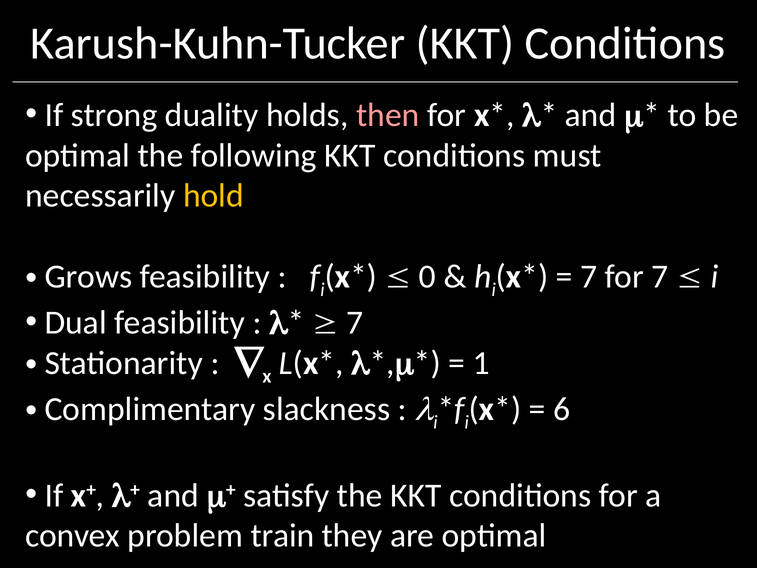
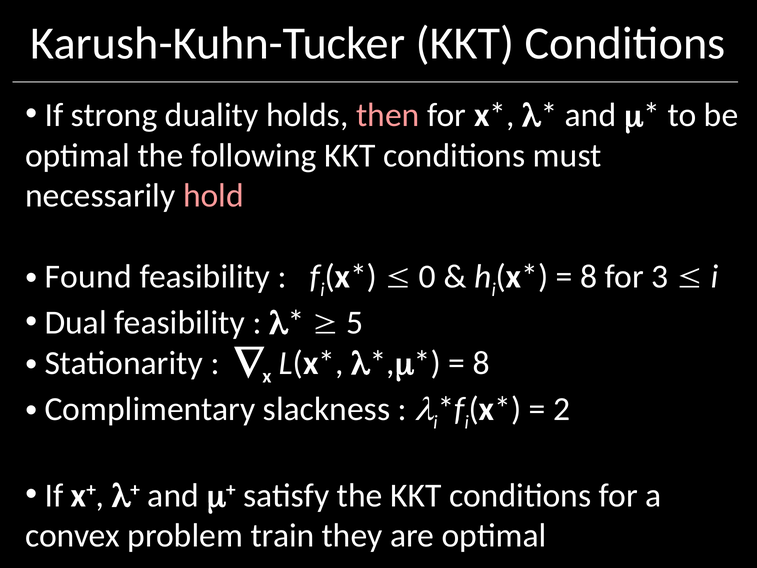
hold colour: yellow -> pink
Grows: Grows -> Found
7 at (589, 277): 7 -> 8
for 7: 7 -> 3
7 at (355, 323): 7 -> 5
1 at (481, 363): 1 -> 8
6: 6 -> 2
